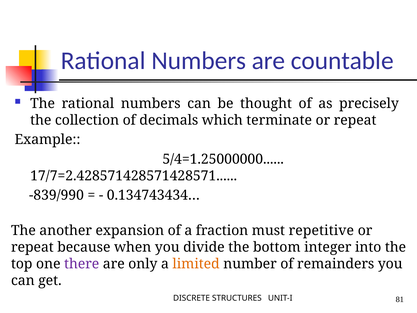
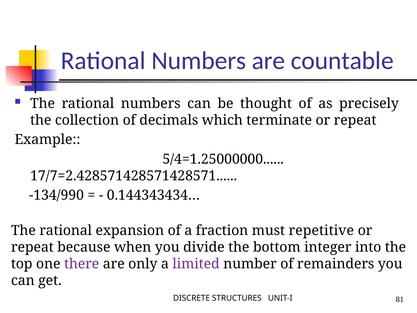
-839/990: -839/990 -> -134/990
0.134743434…: 0.134743434… -> 0.144343434…
another at (66, 230): another -> rational
limited colour: orange -> purple
